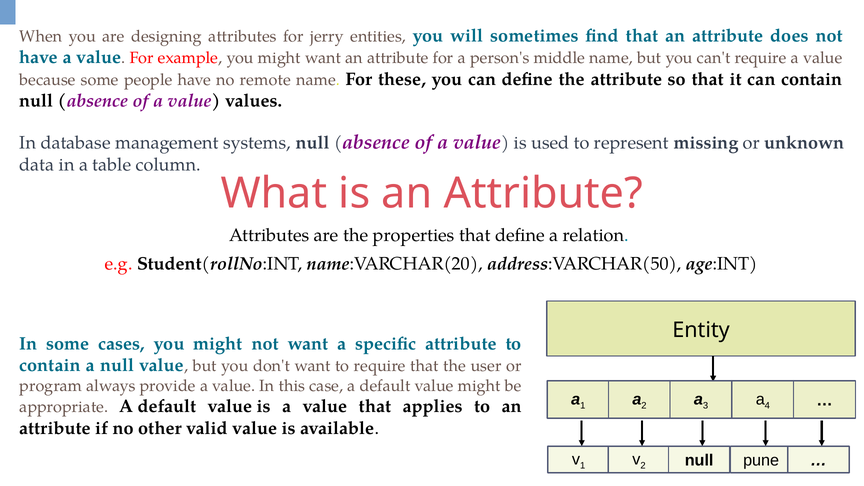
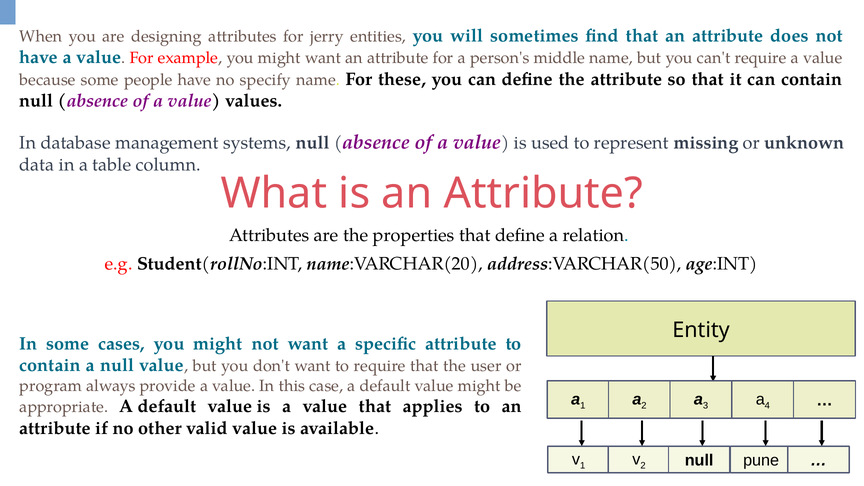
remote: remote -> specify
